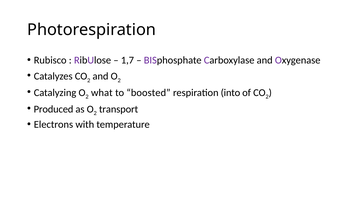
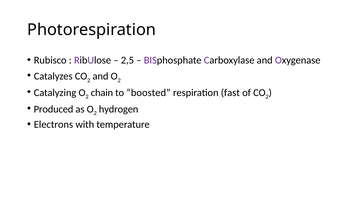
1,7: 1,7 -> 2,5
what: what -> chain
into: into -> fast
transport: transport -> hydrogen
